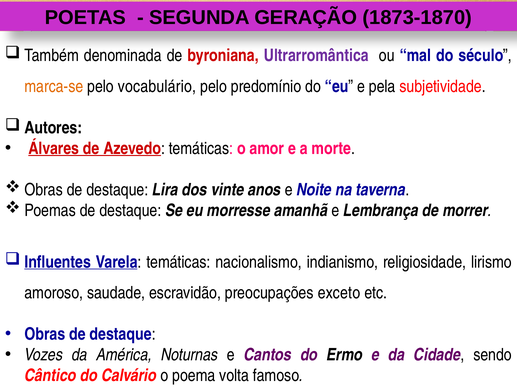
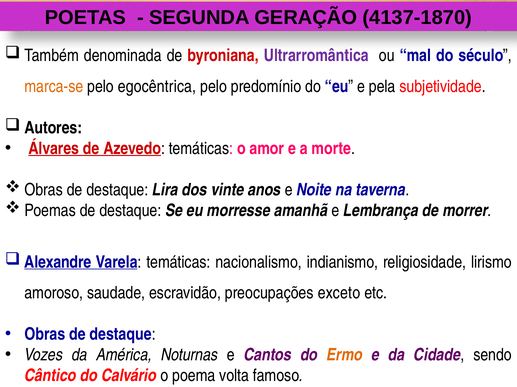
1873-1870: 1873-1870 -> 4137-1870
vocabulário: vocabulário -> egocêntrica
Influentes: Influentes -> Alexandre
Ermo colour: black -> orange
